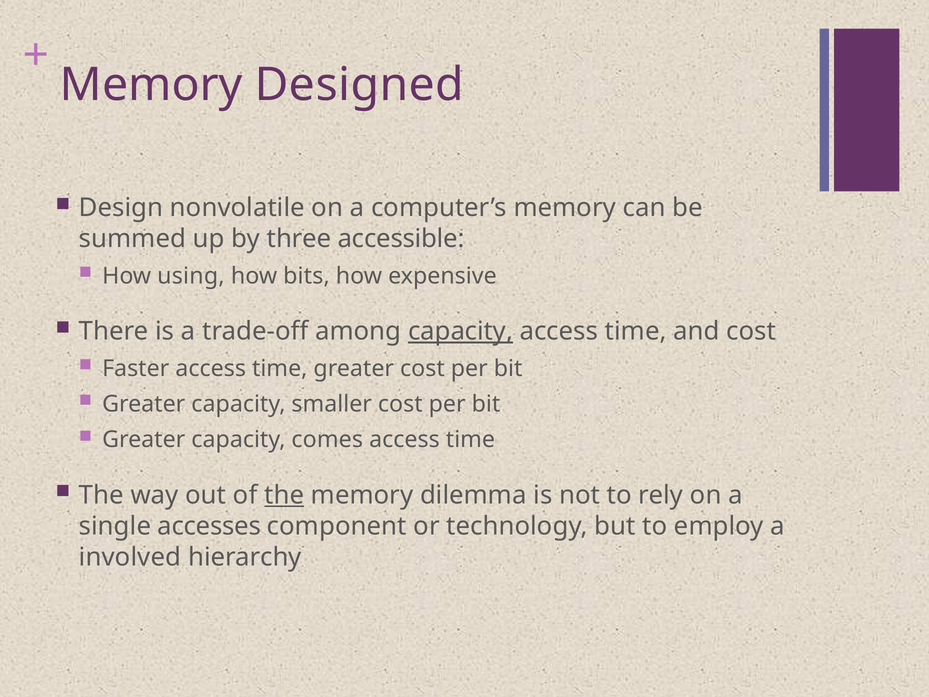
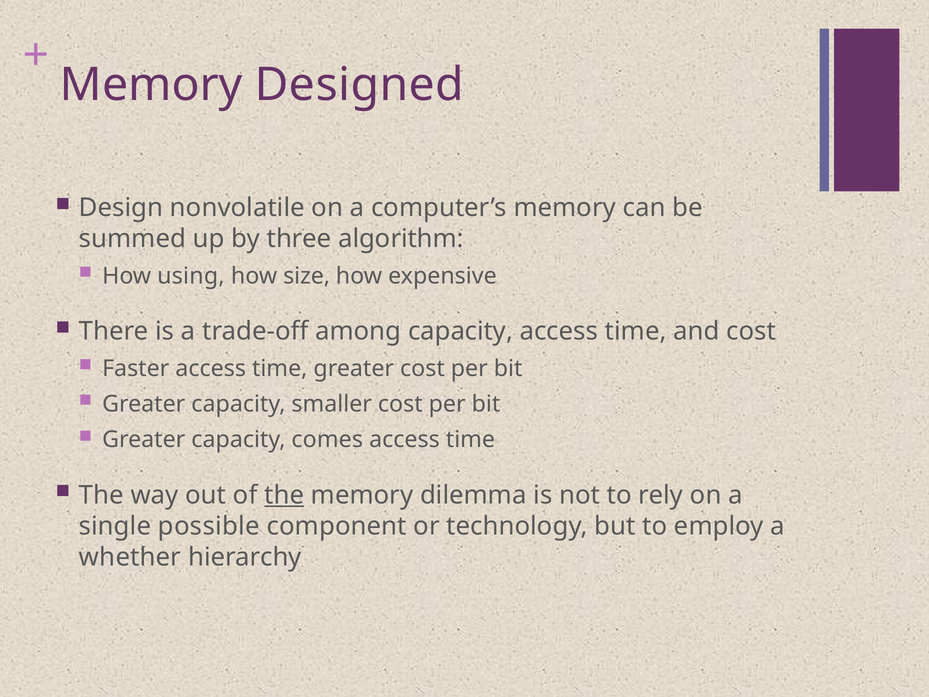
accessible: accessible -> algorithm
bits: bits -> size
capacity at (461, 331) underline: present -> none
accesses: accesses -> possible
involved: involved -> whether
